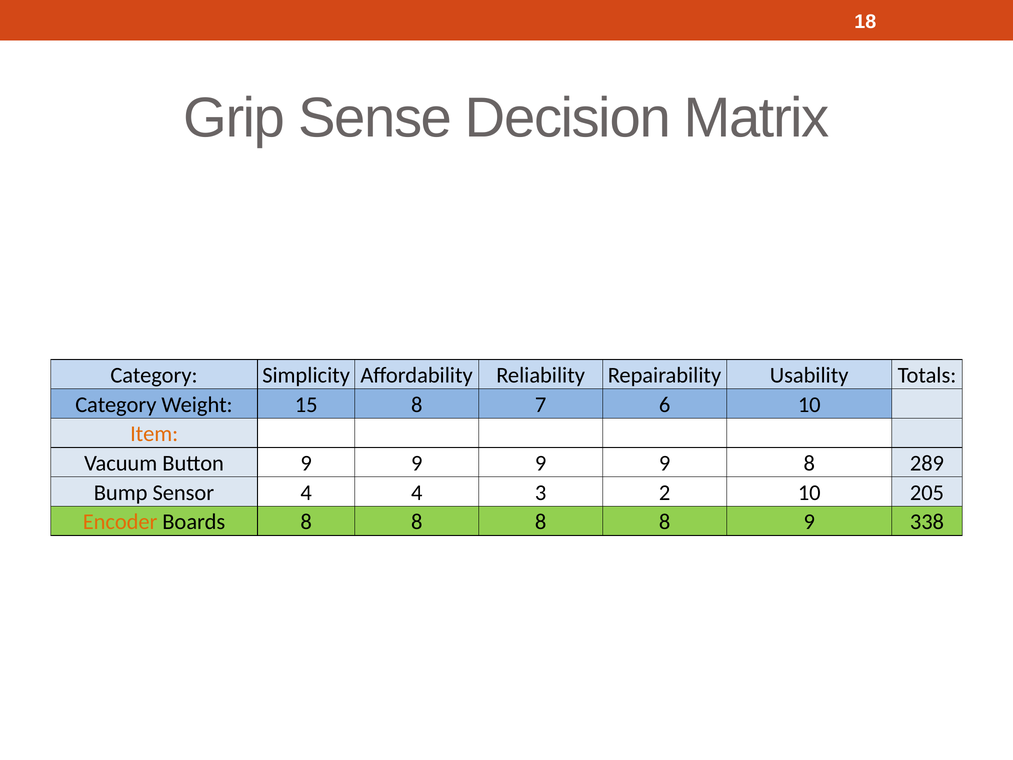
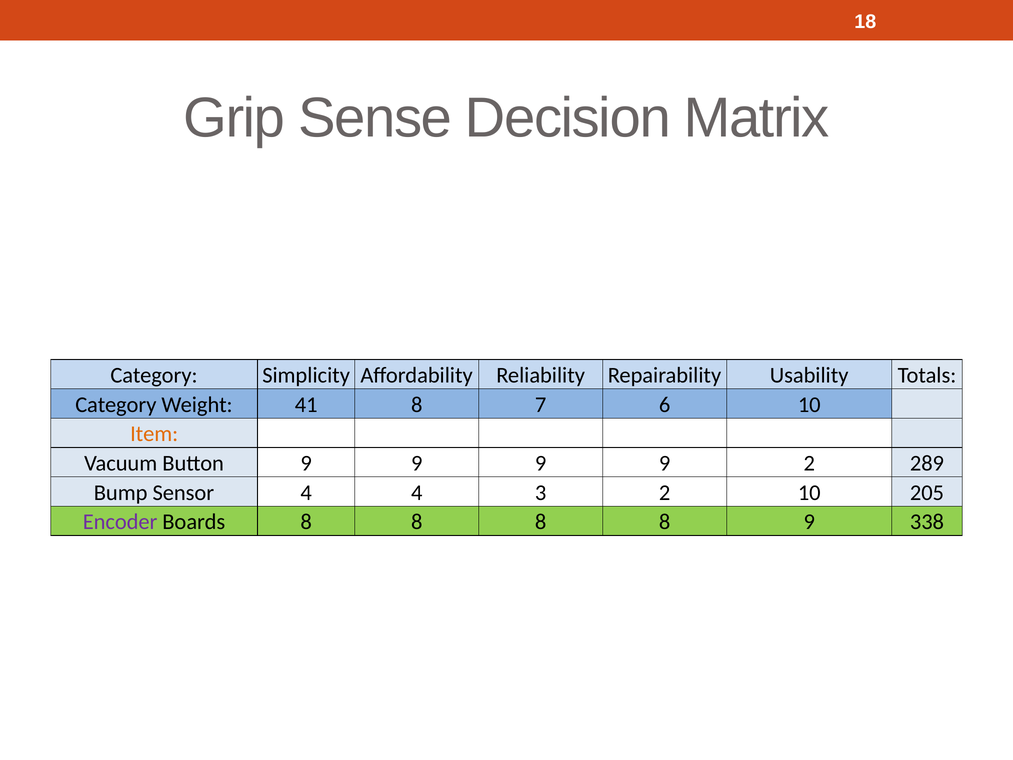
15: 15 -> 41
9 8: 8 -> 2
Encoder colour: orange -> purple
